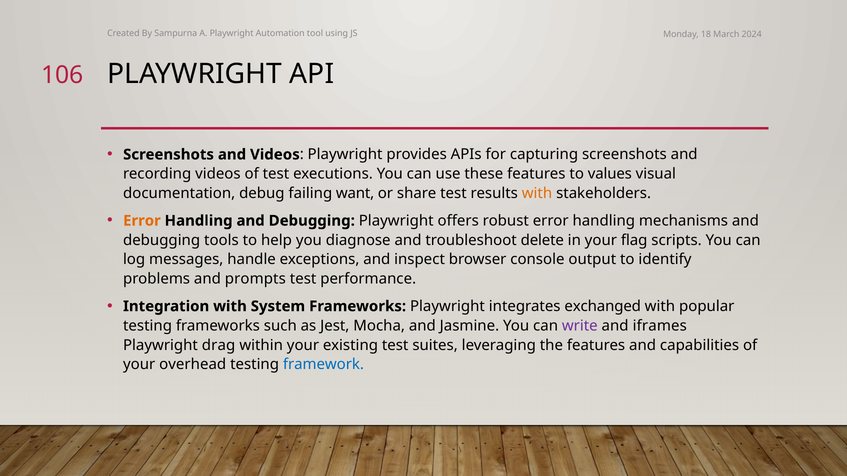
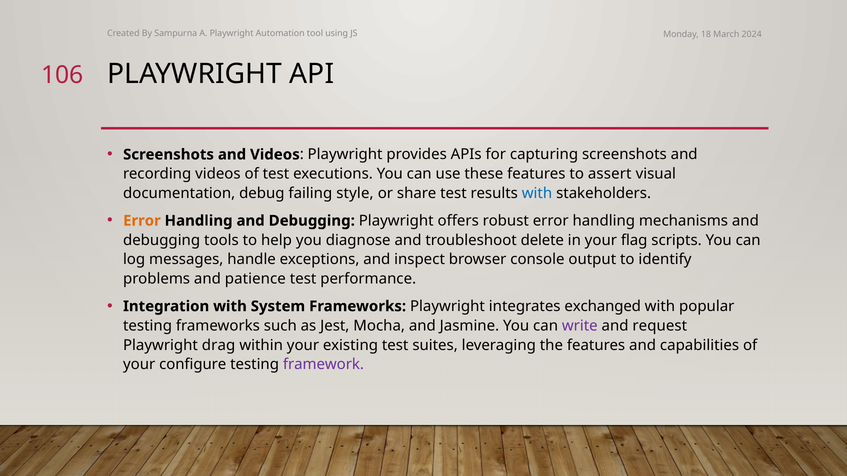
values: values -> assert
want: want -> style
with at (537, 194) colour: orange -> blue
prompts: prompts -> patience
iframes: iframes -> request
overhead: overhead -> configure
framework colour: blue -> purple
